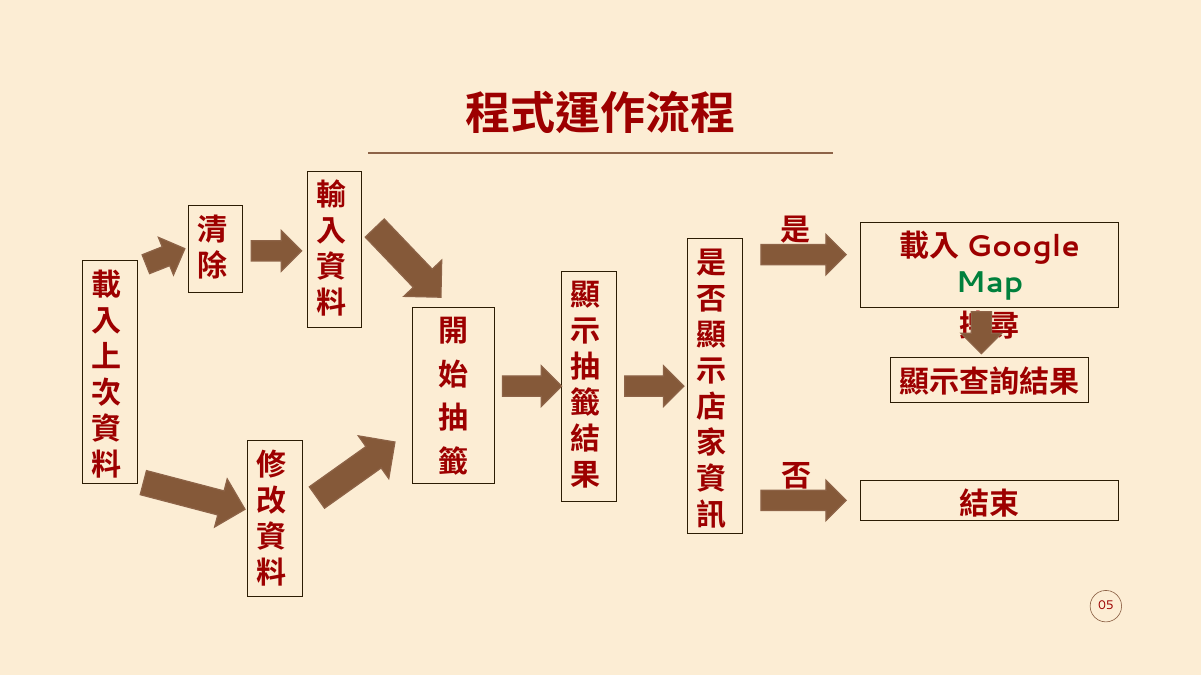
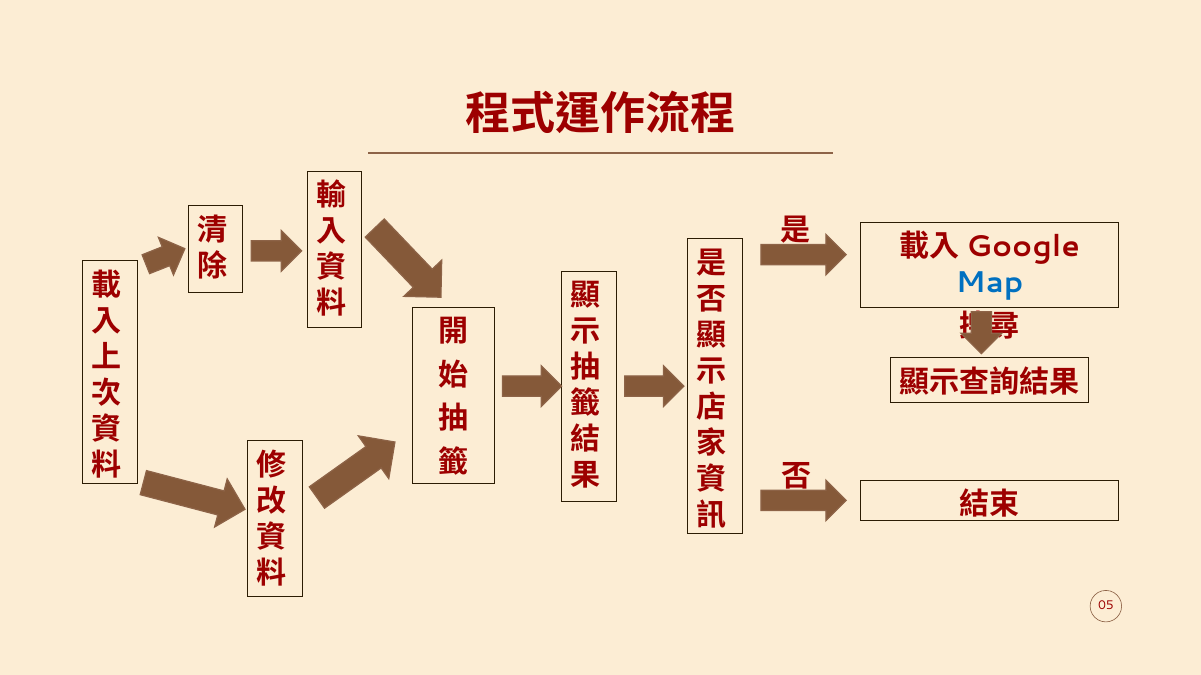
Map colour: green -> blue
